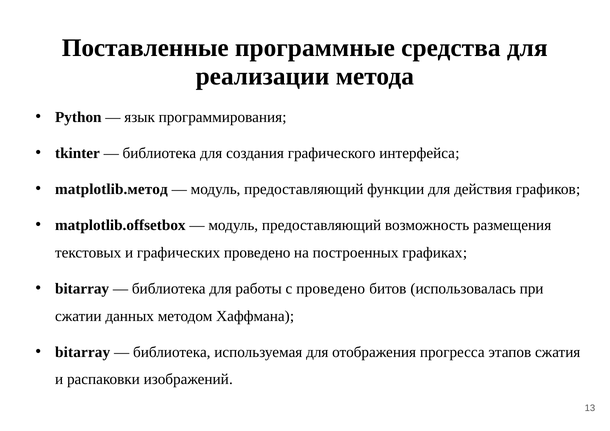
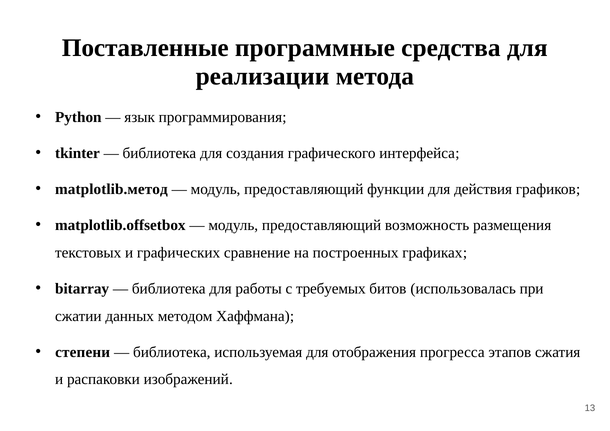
графических проведено: проведено -> сравнение
с проведено: проведено -> требуемых
bitarray at (83, 352): bitarray -> степени
